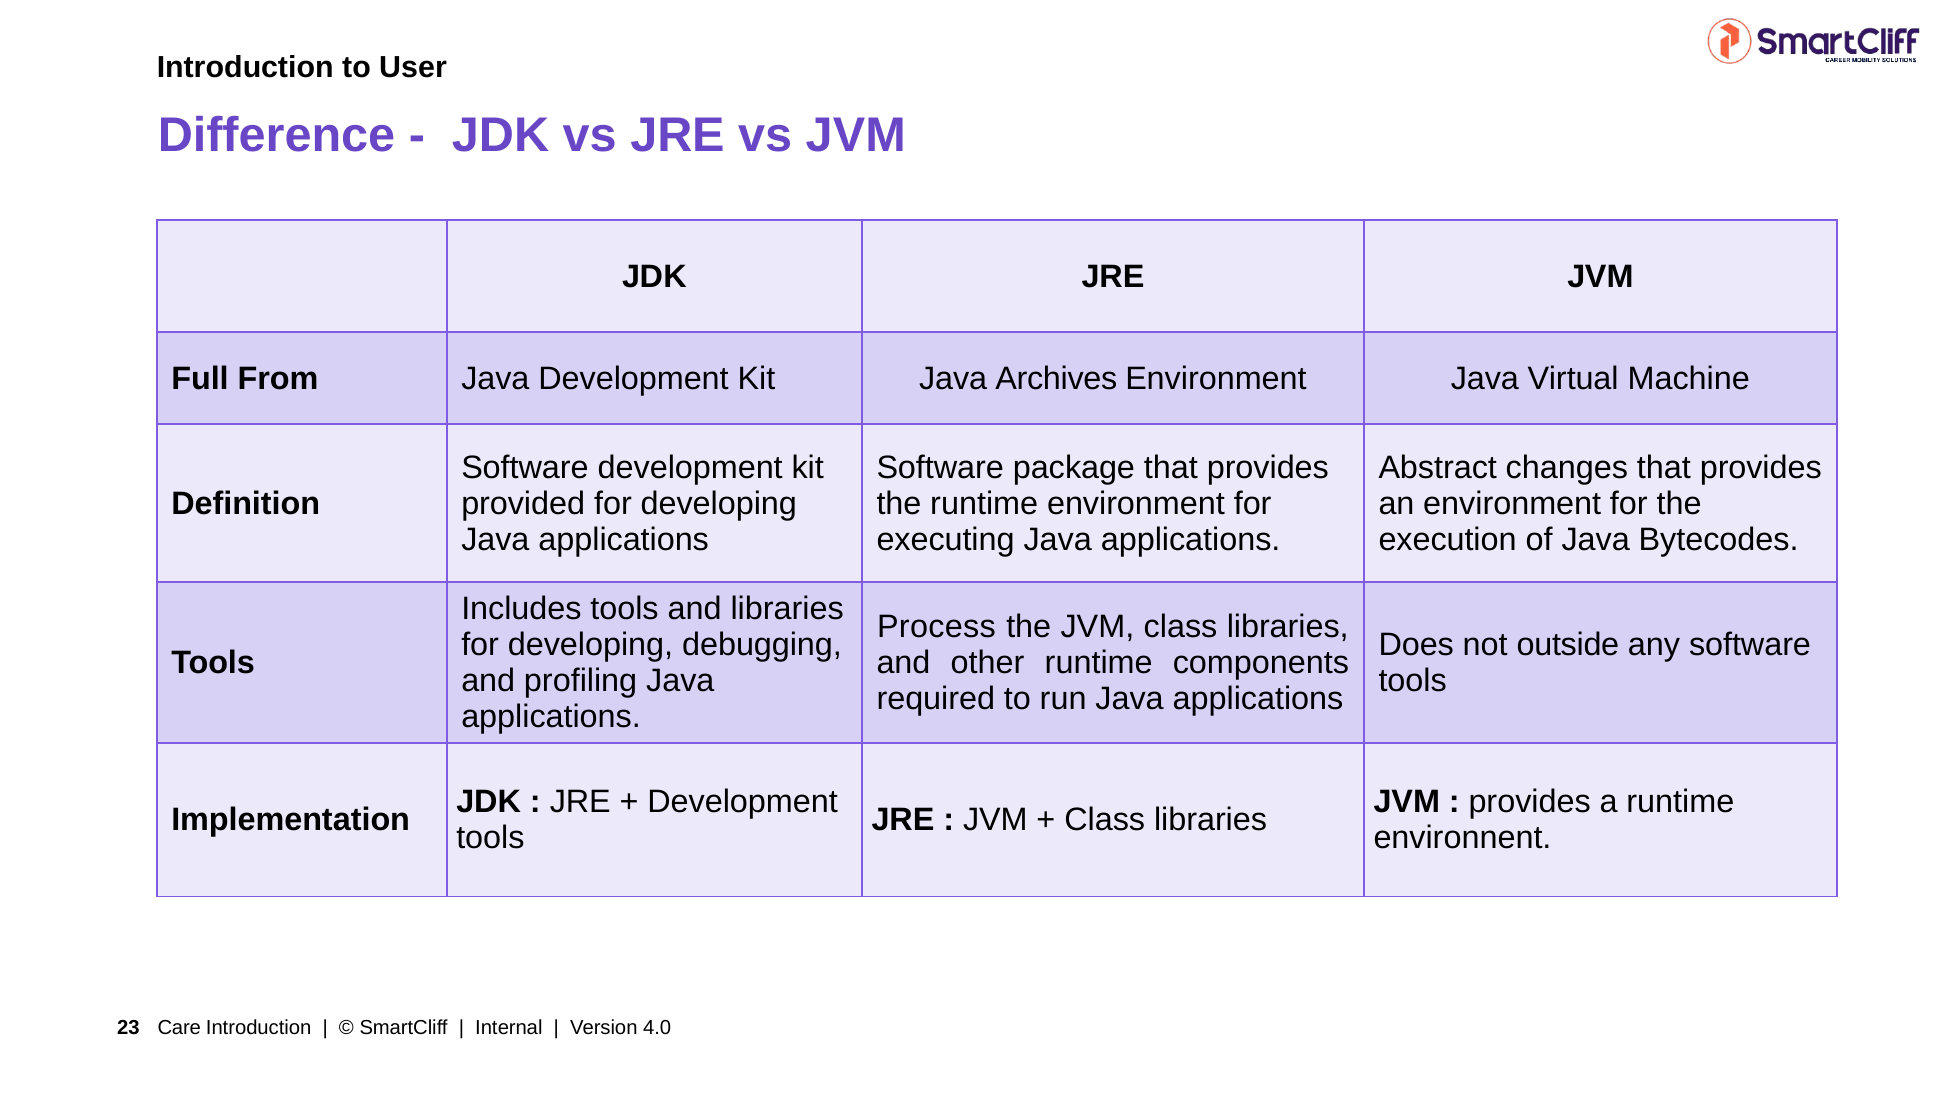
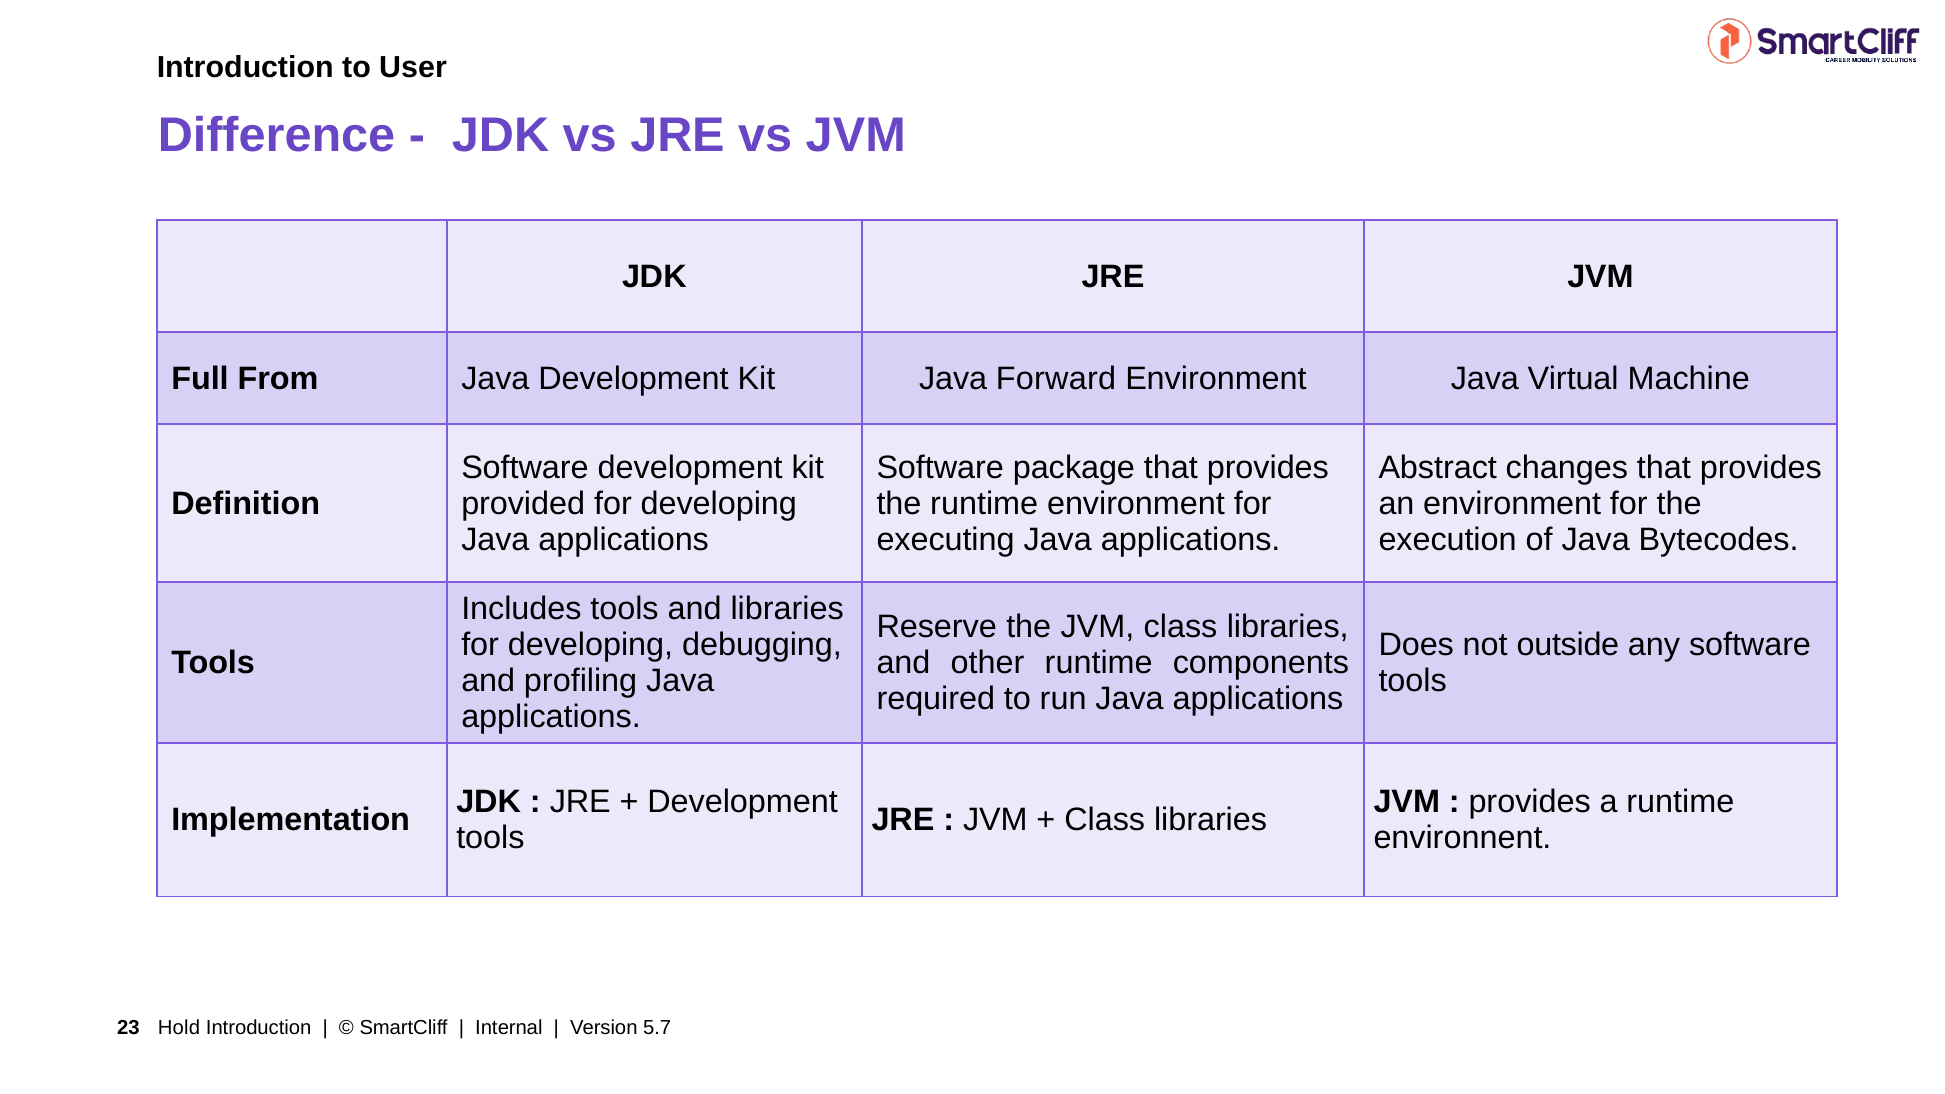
Archives: Archives -> Forward
Process: Process -> Reserve
Care: Care -> Hold
4.0: 4.0 -> 5.7
